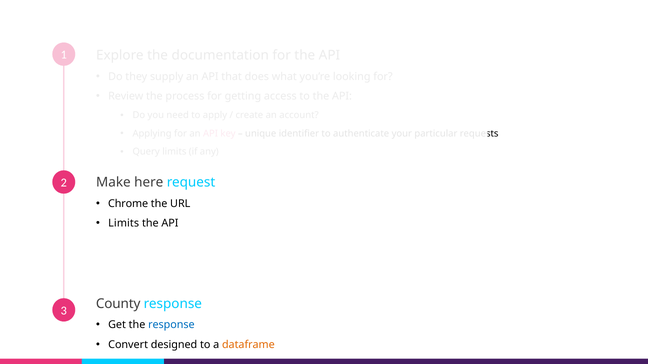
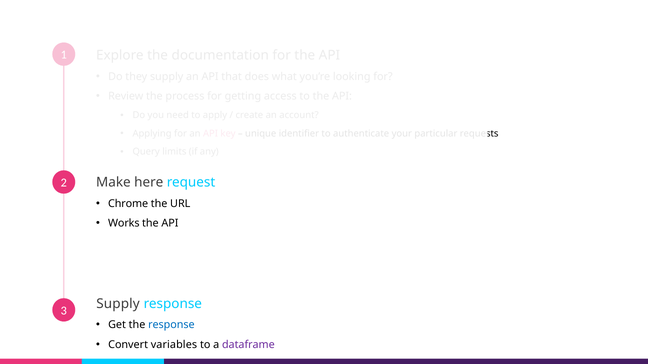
Limits at (124, 223): Limits -> Works
County at (118, 304): County -> Supply
designed: designed -> variables
dataframe colour: orange -> purple
